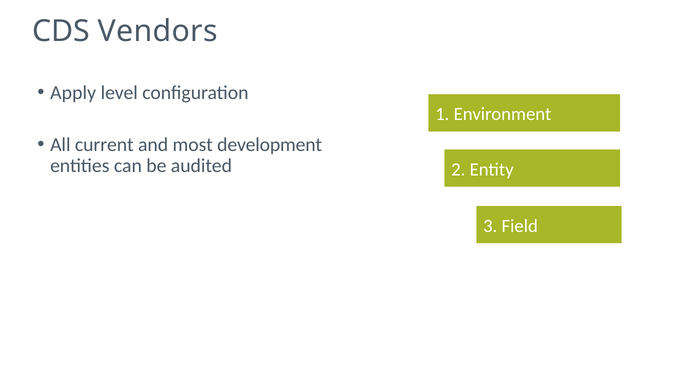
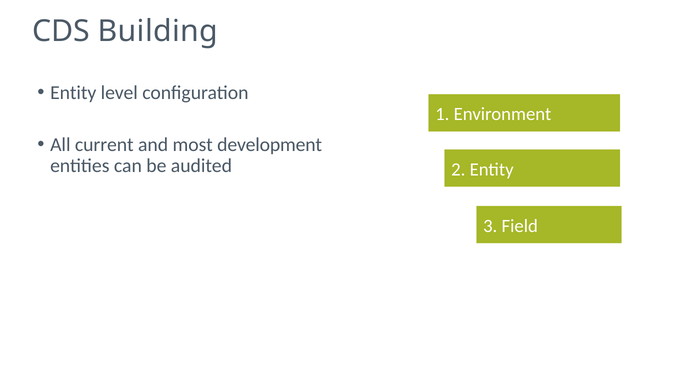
Vendors: Vendors -> Building
Apply at (73, 93): Apply -> Entity
